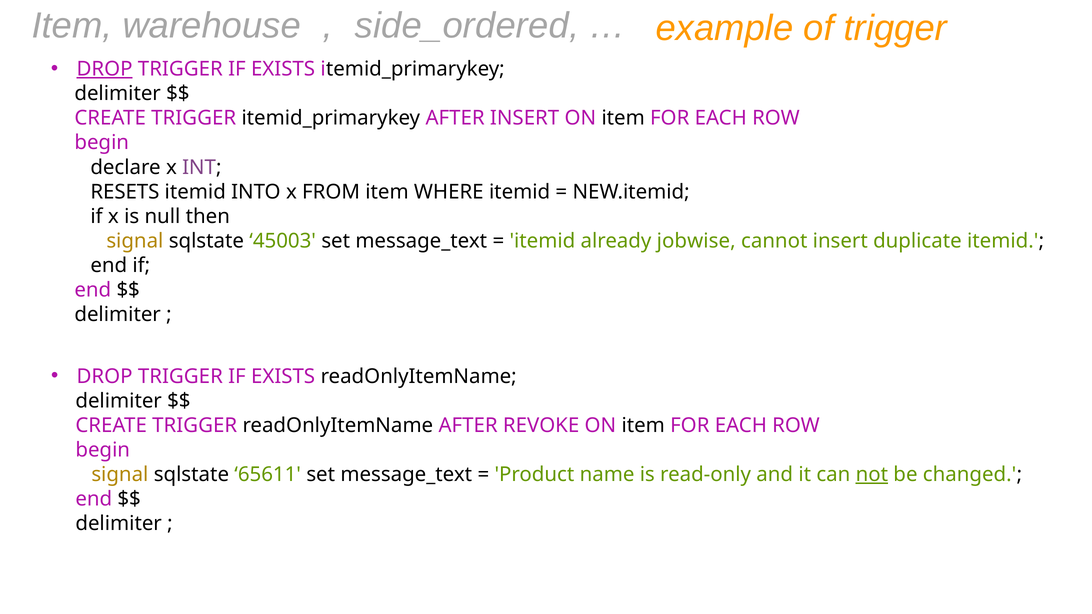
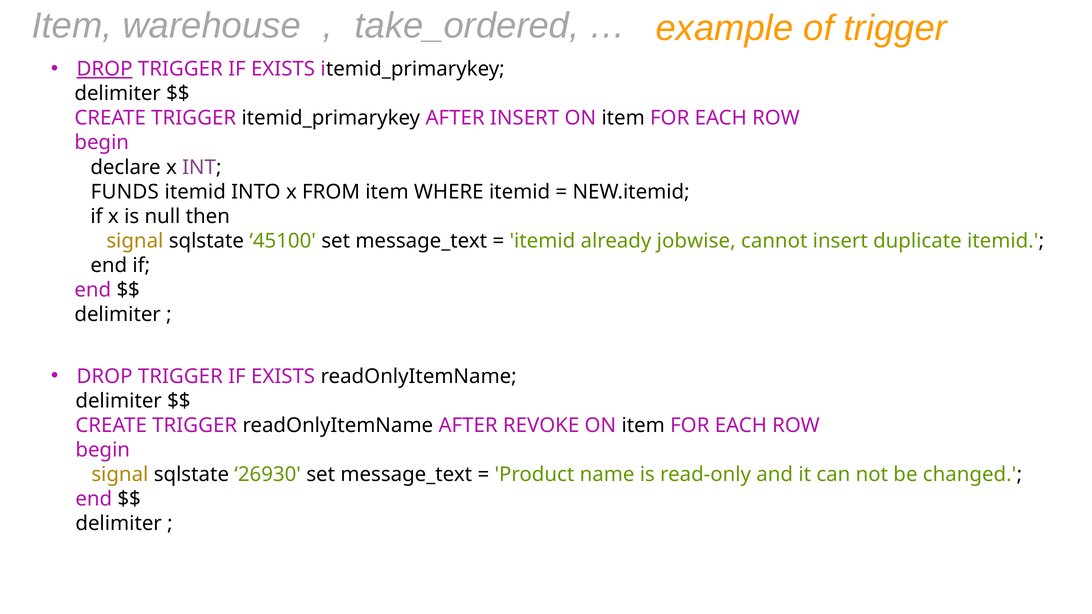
side_ordered: side_ordered -> take_ordered
RESETS: RESETS -> FUNDS
45003: 45003 -> 45100
65611: 65611 -> 26930
not underline: present -> none
